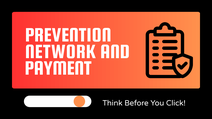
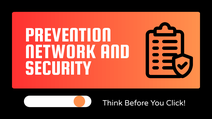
PAYMENT: PAYMENT -> SECURITY
